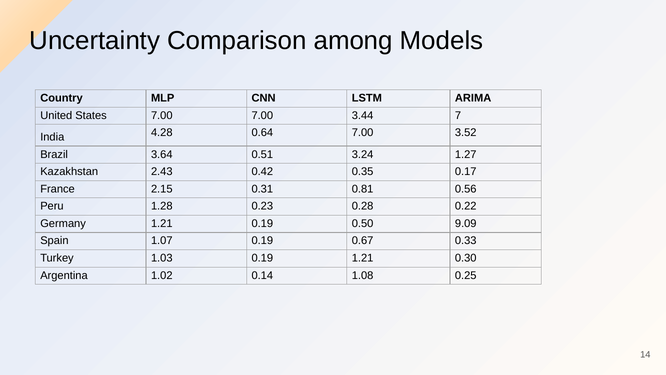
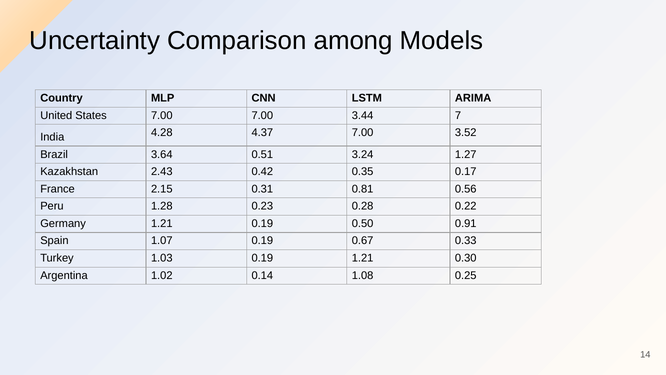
0.64: 0.64 -> 4.37
9.09: 9.09 -> 0.91
